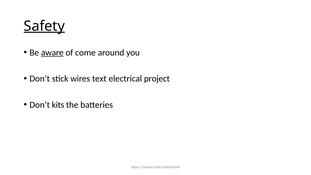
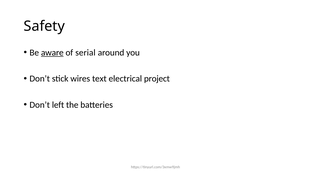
Safety underline: present -> none
come: come -> serial
kits: kits -> left
